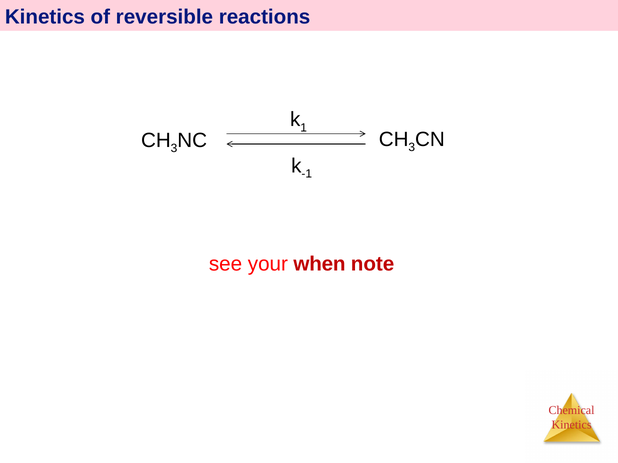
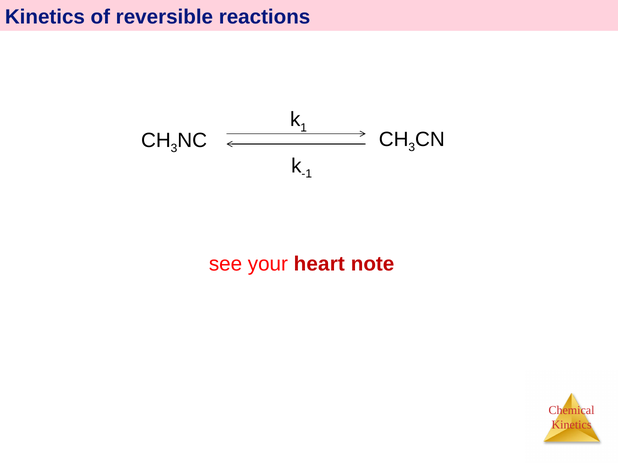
when: when -> heart
